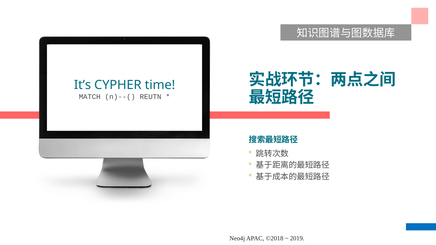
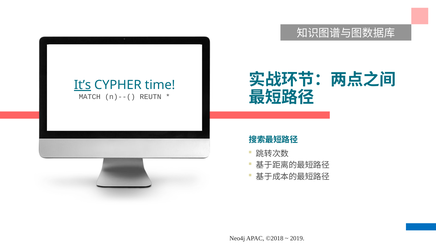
It’s underline: none -> present
